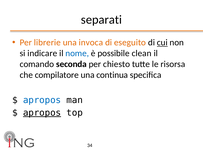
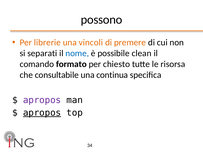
separati: separati -> possono
invoca: invoca -> vincoli
eseguito: eseguito -> premere
cui underline: present -> none
indicare: indicare -> separati
seconda: seconda -> formato
compilatore: compilatore -> consultabile
apropos at (42, 100) colour: blue -> purple
